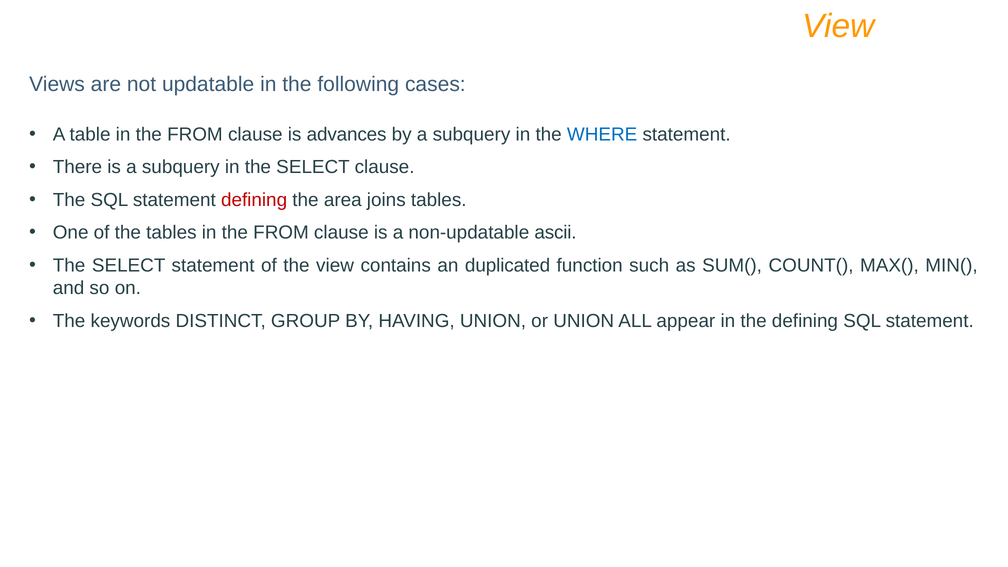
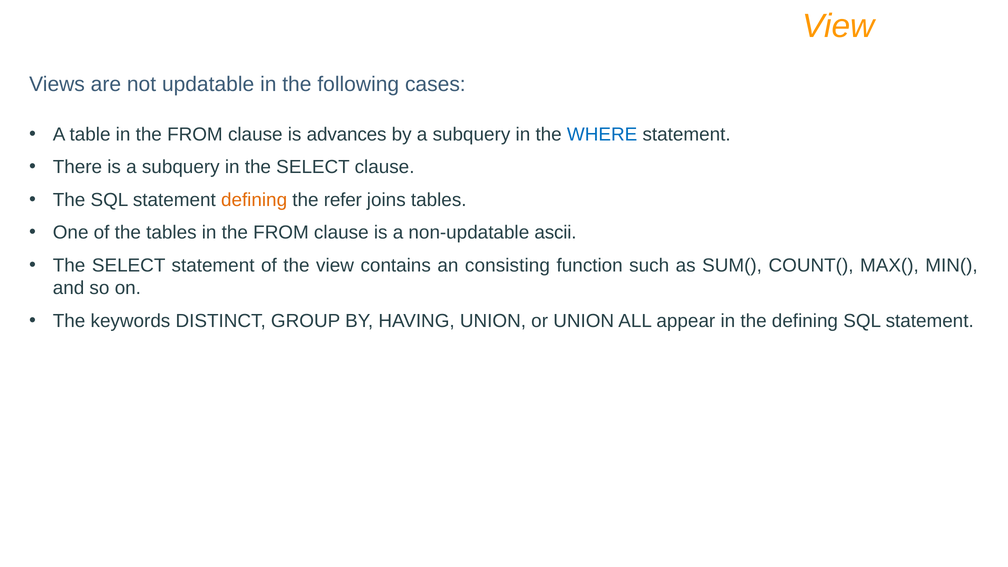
defining at (254, 200) colour: red -> orange
area: area -> refer
duplicated: duplicated -> consisting
